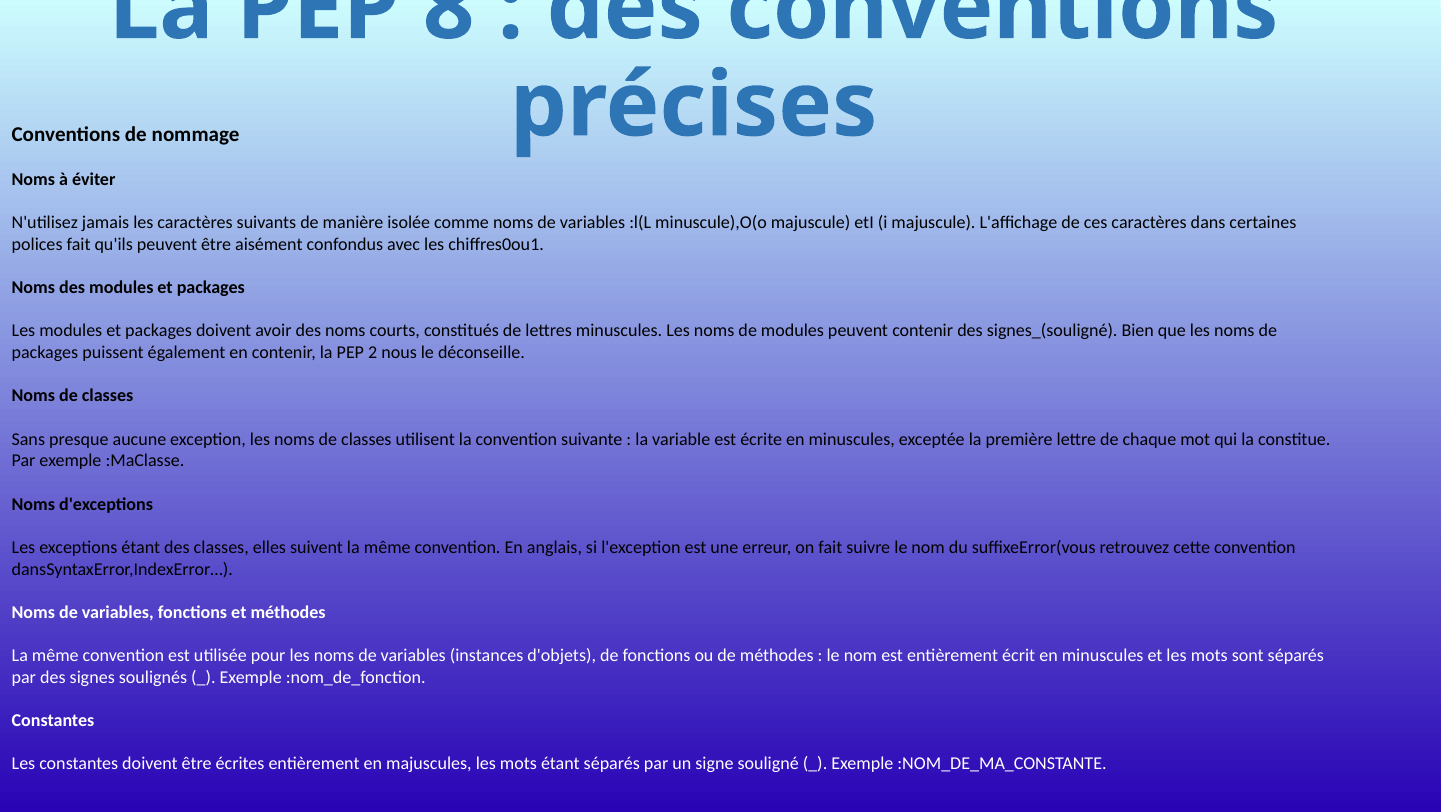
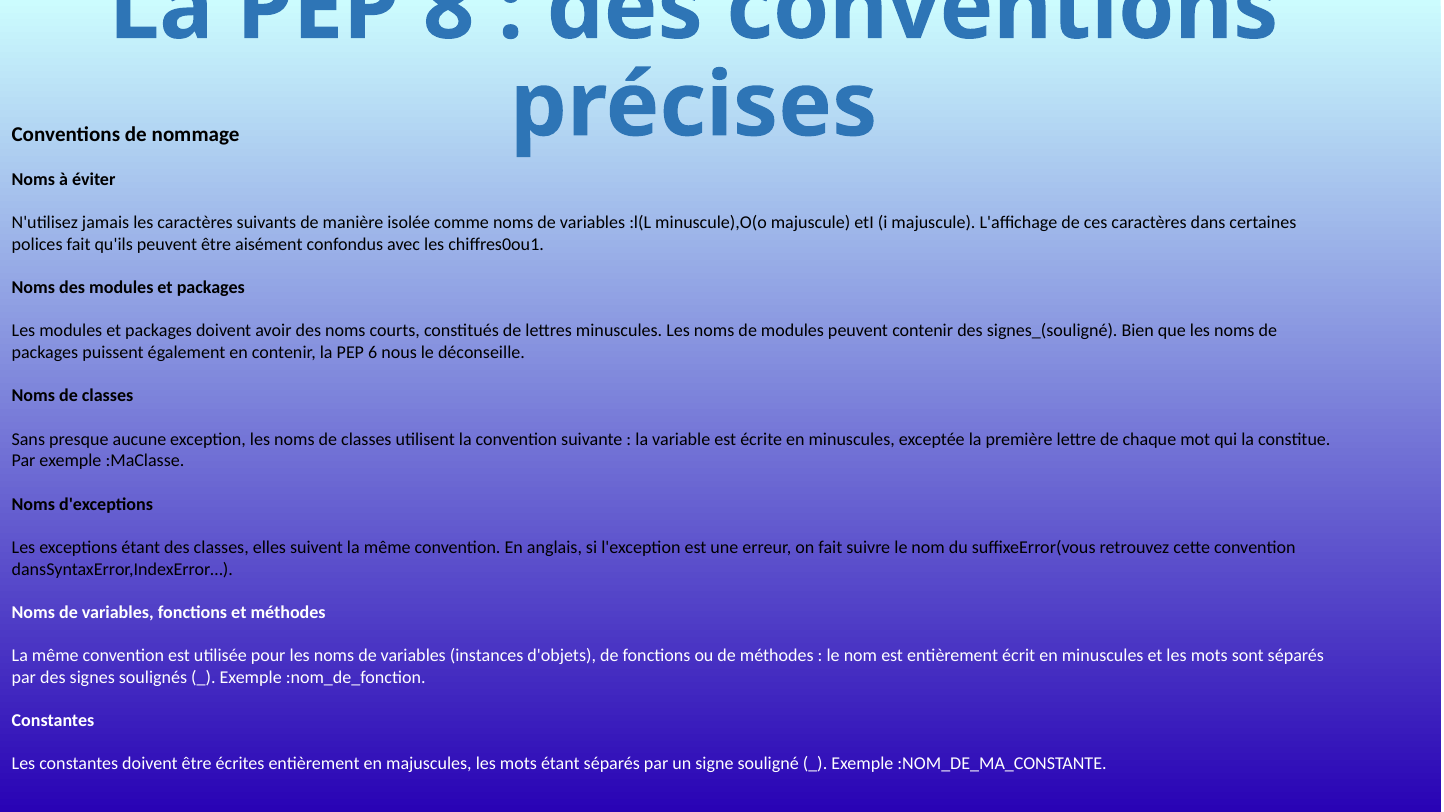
2: 2 -> 6
